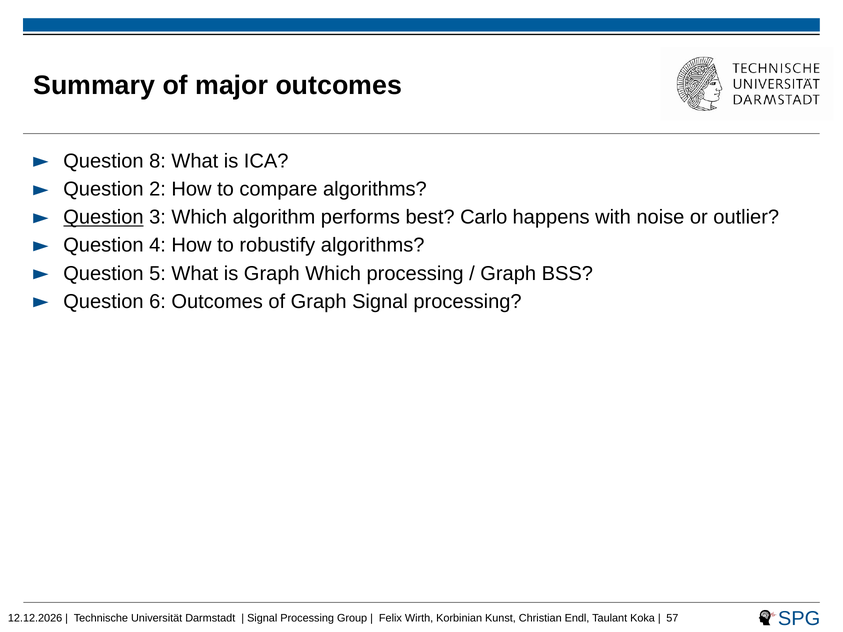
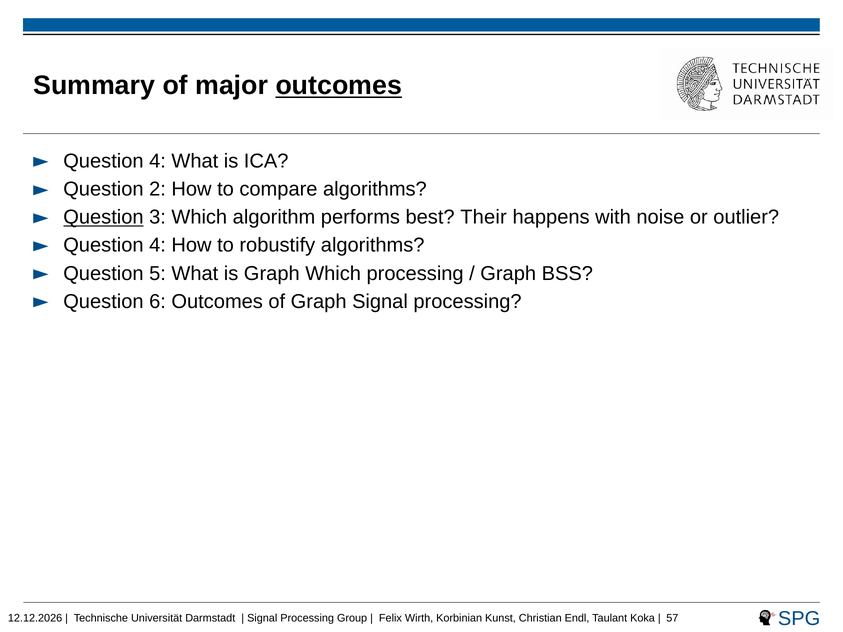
outcomes at (339, 86) underline: none -> present
8 at (158, 161): 8 -> 4
Carlo: Carlo -> Their
